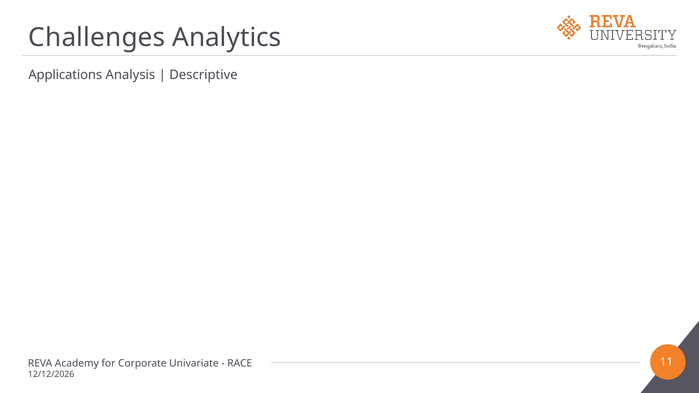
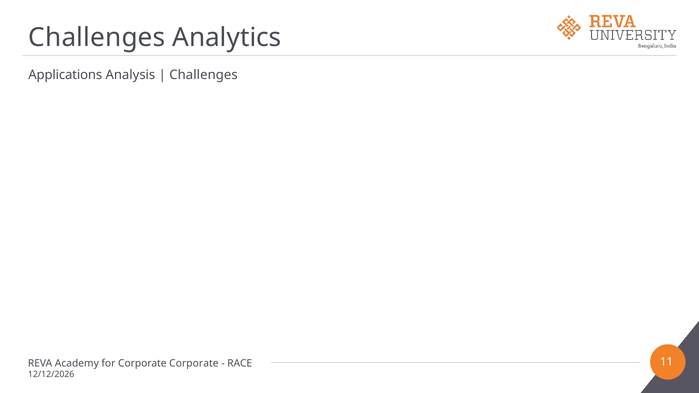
Descriptive at (204, 75): Descriptive -> Challenges
Corporate Univariate: Univariate -> Corporate
